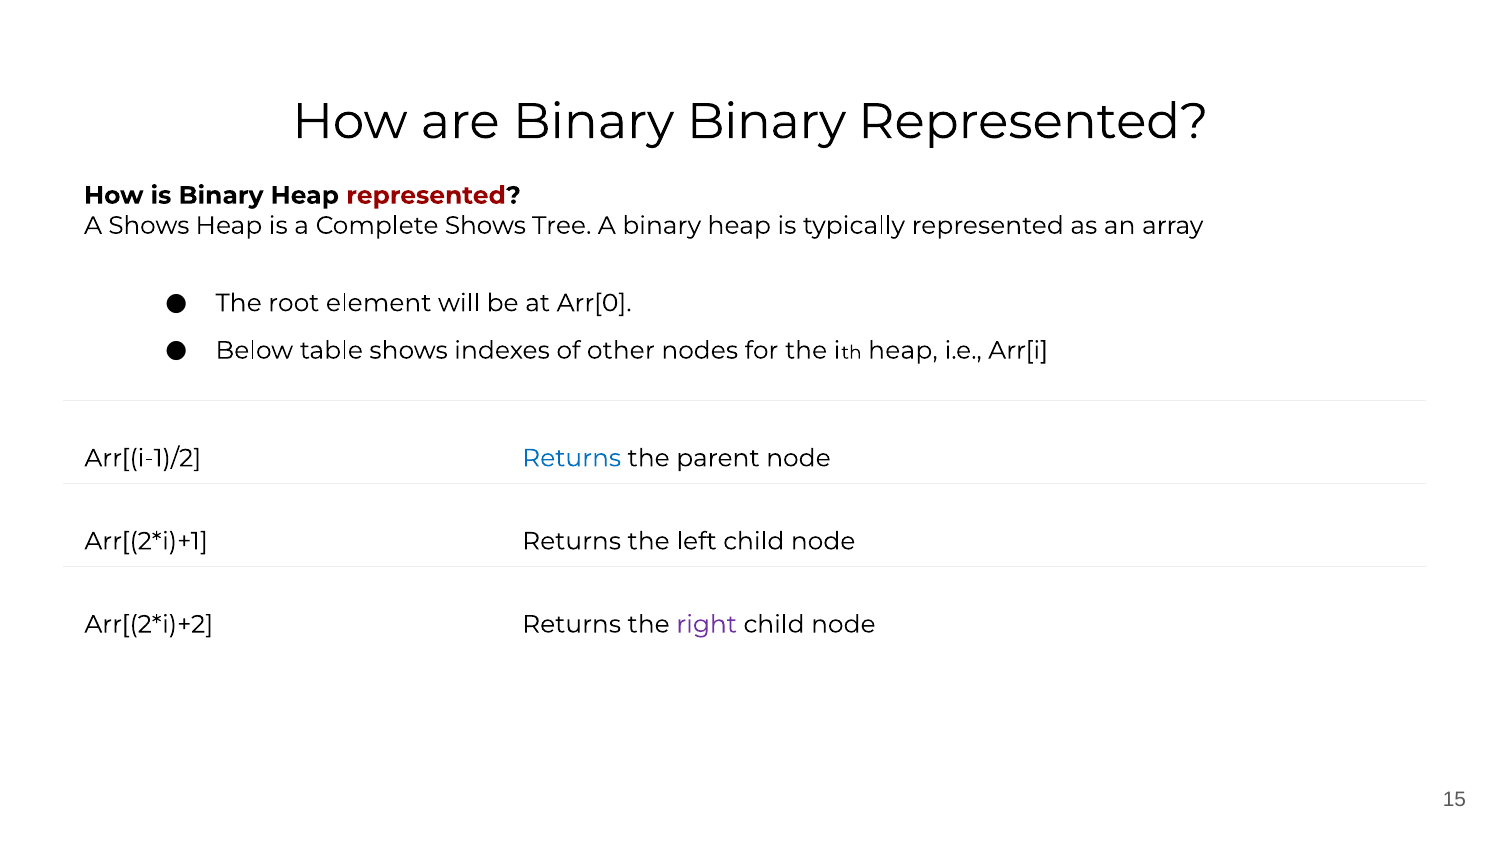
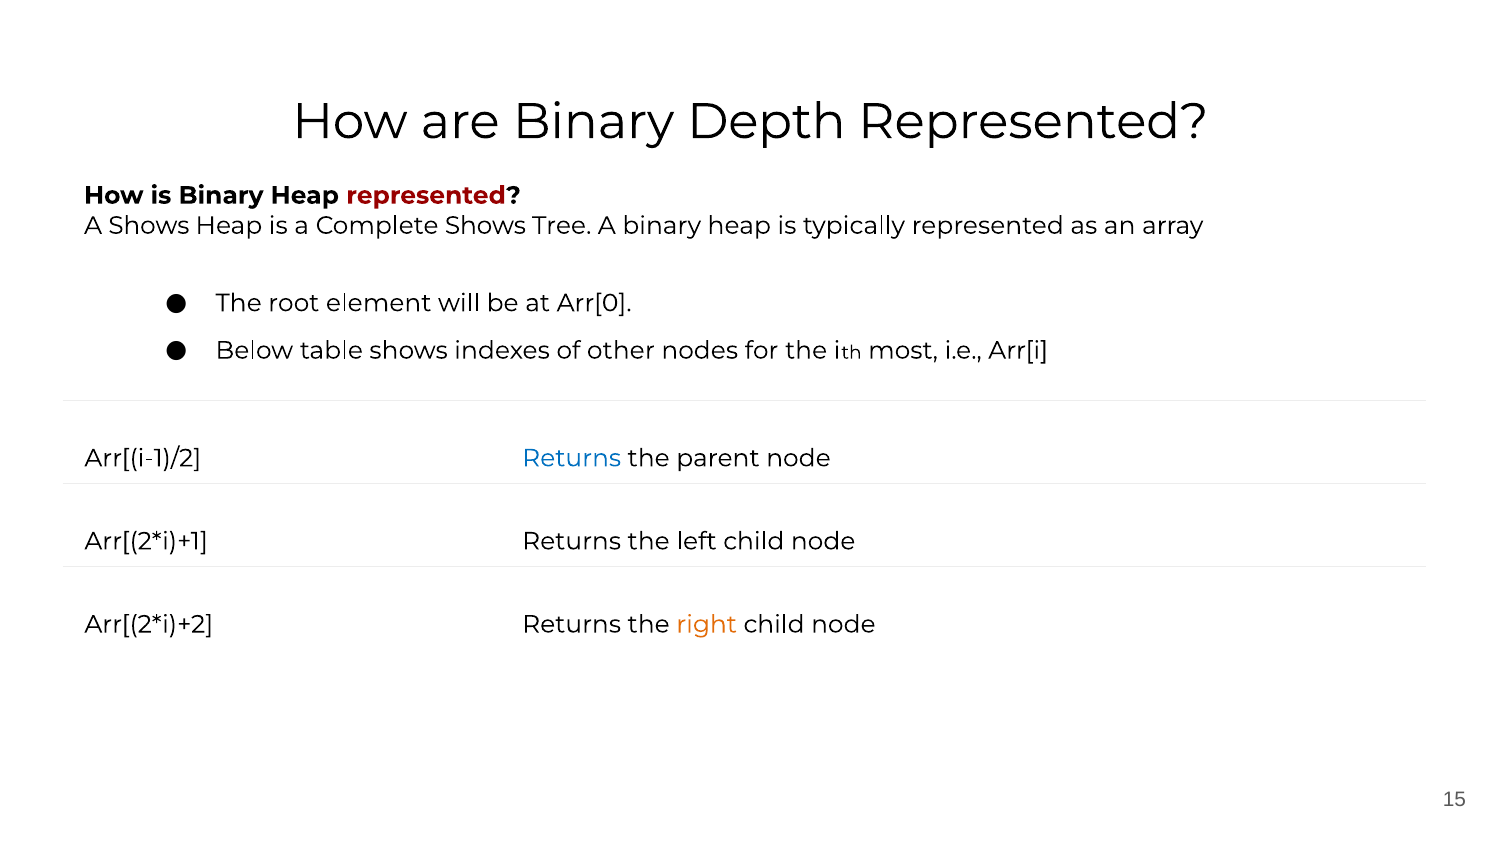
Binary Binary: Binary -> Depth
ith heap: heap -> most
right colour: purple -> orange
